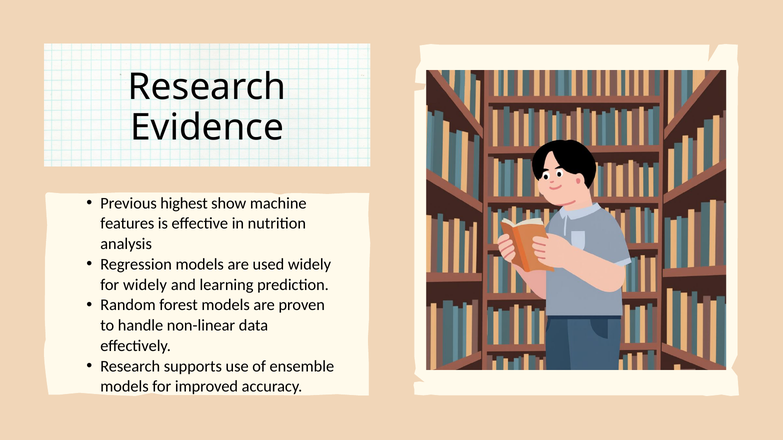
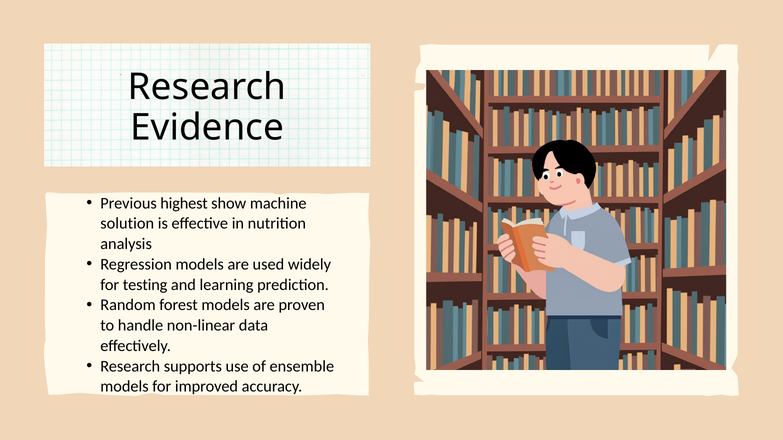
features: features -> solution
for widely: widely -> testing
